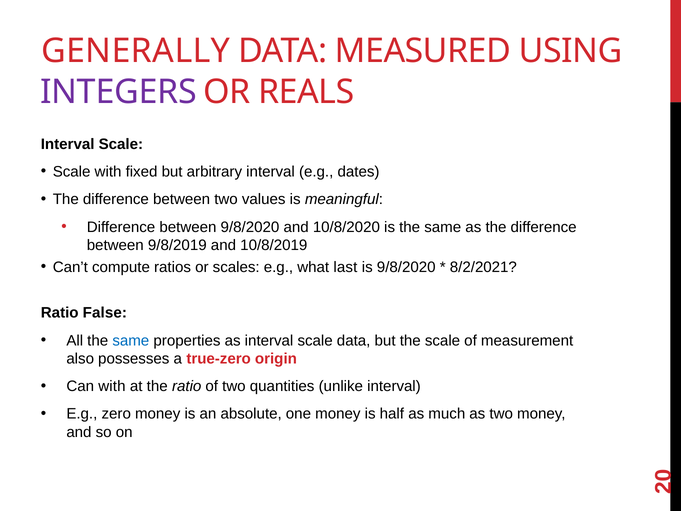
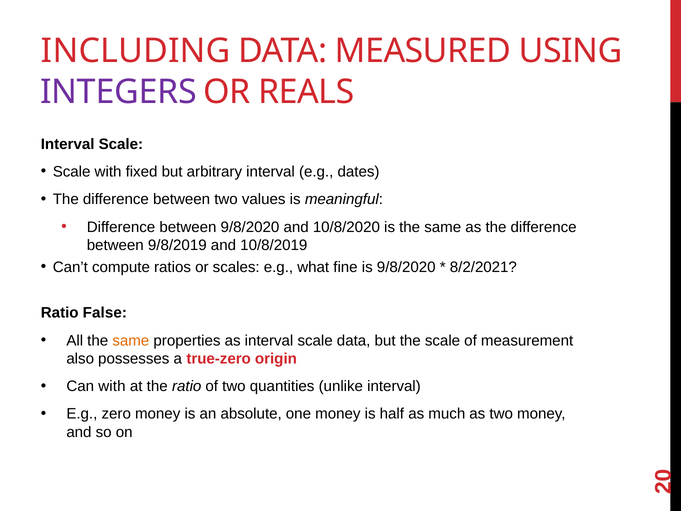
GENERALLY: GENERALLY -> INCLUDING
last: last -> fine
same at (131, 340) colour: blue -> orange
